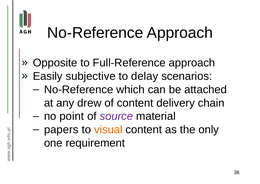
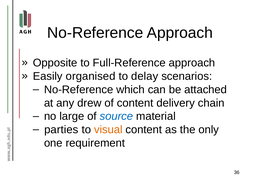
subjective: subjective -> organised
point: point -> large
source colour: purple -> blue
papers: papers -> parties
